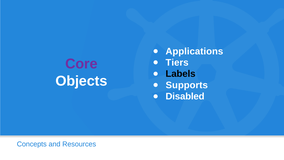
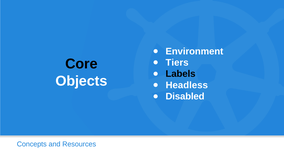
Applications: Applications -> Environment
Core colour: purple -> black
Supports: Supports -> Headless
